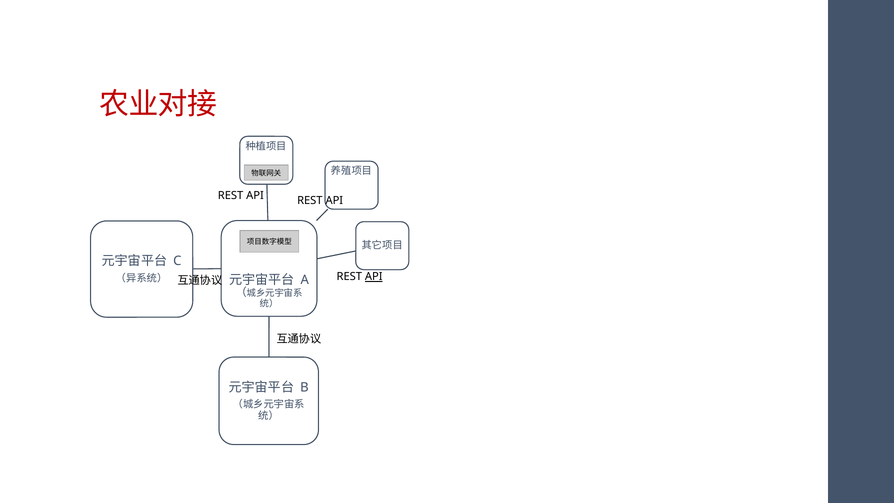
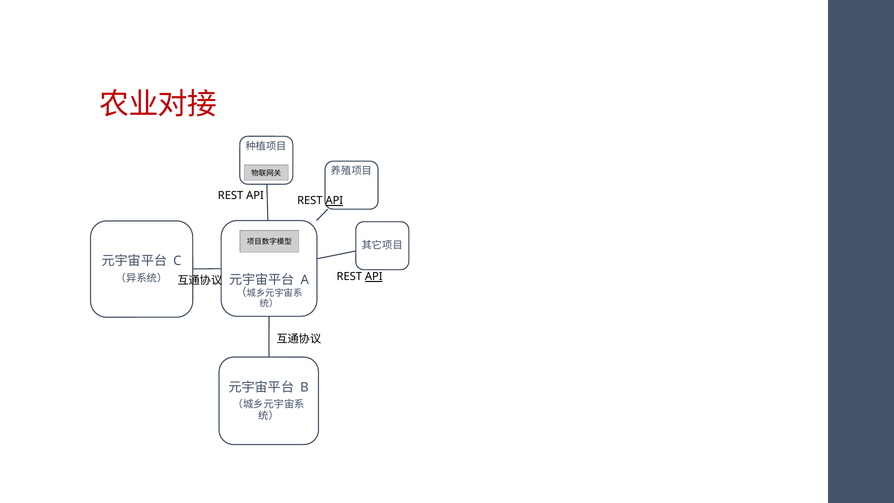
API at (334, 201) underline: none -> present
